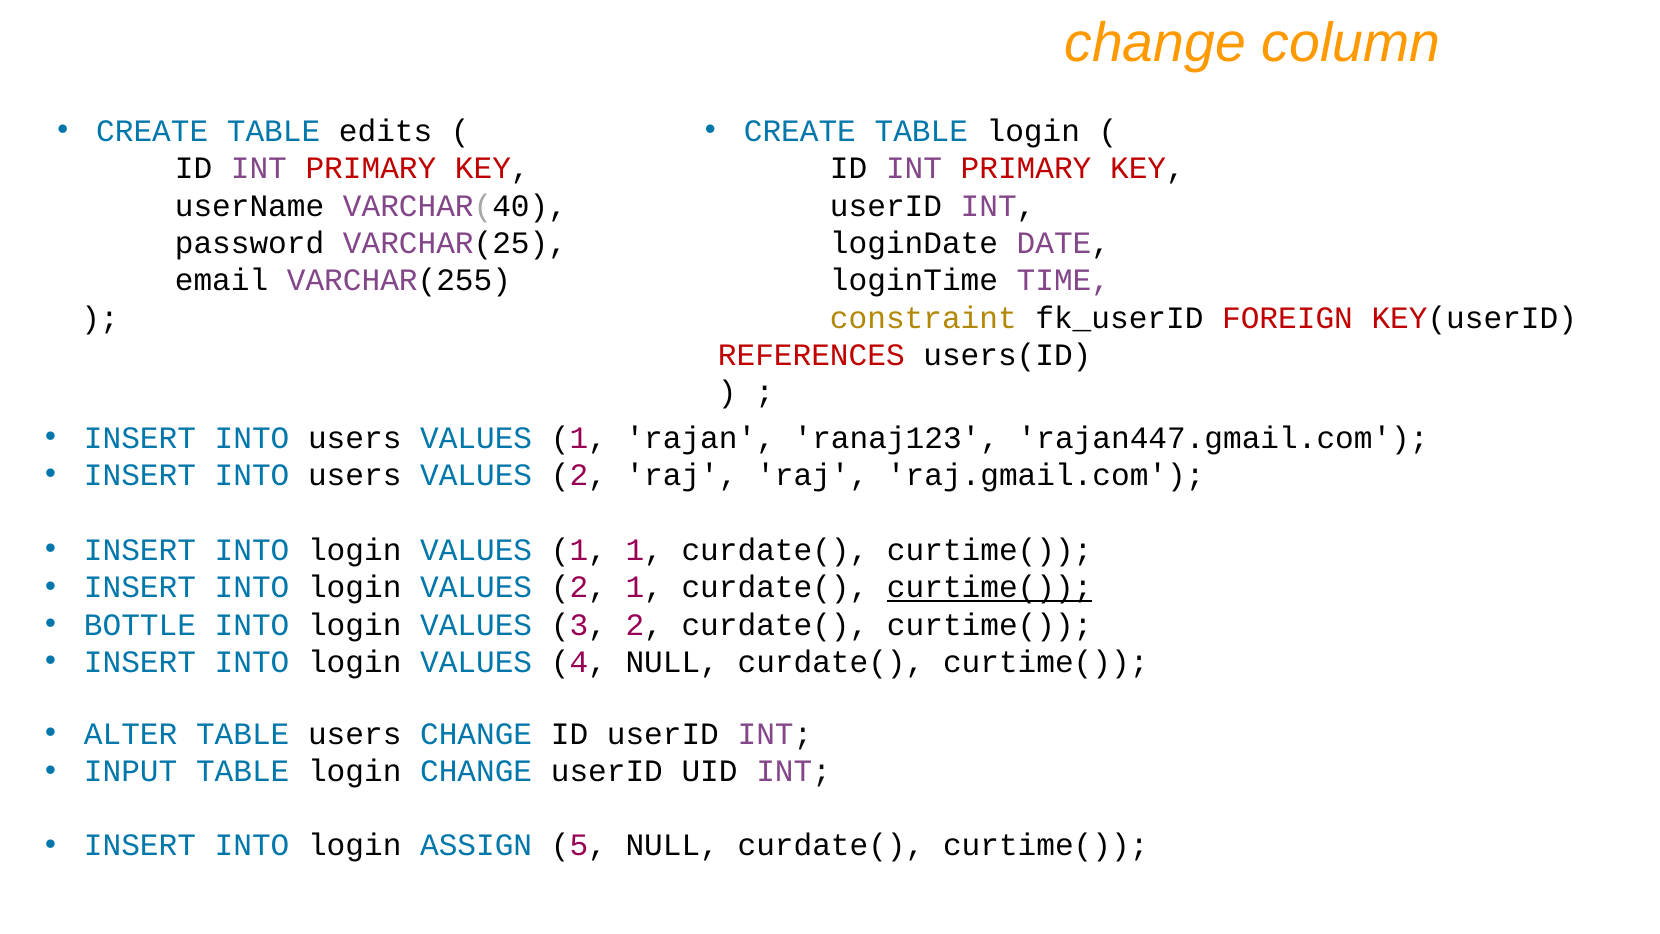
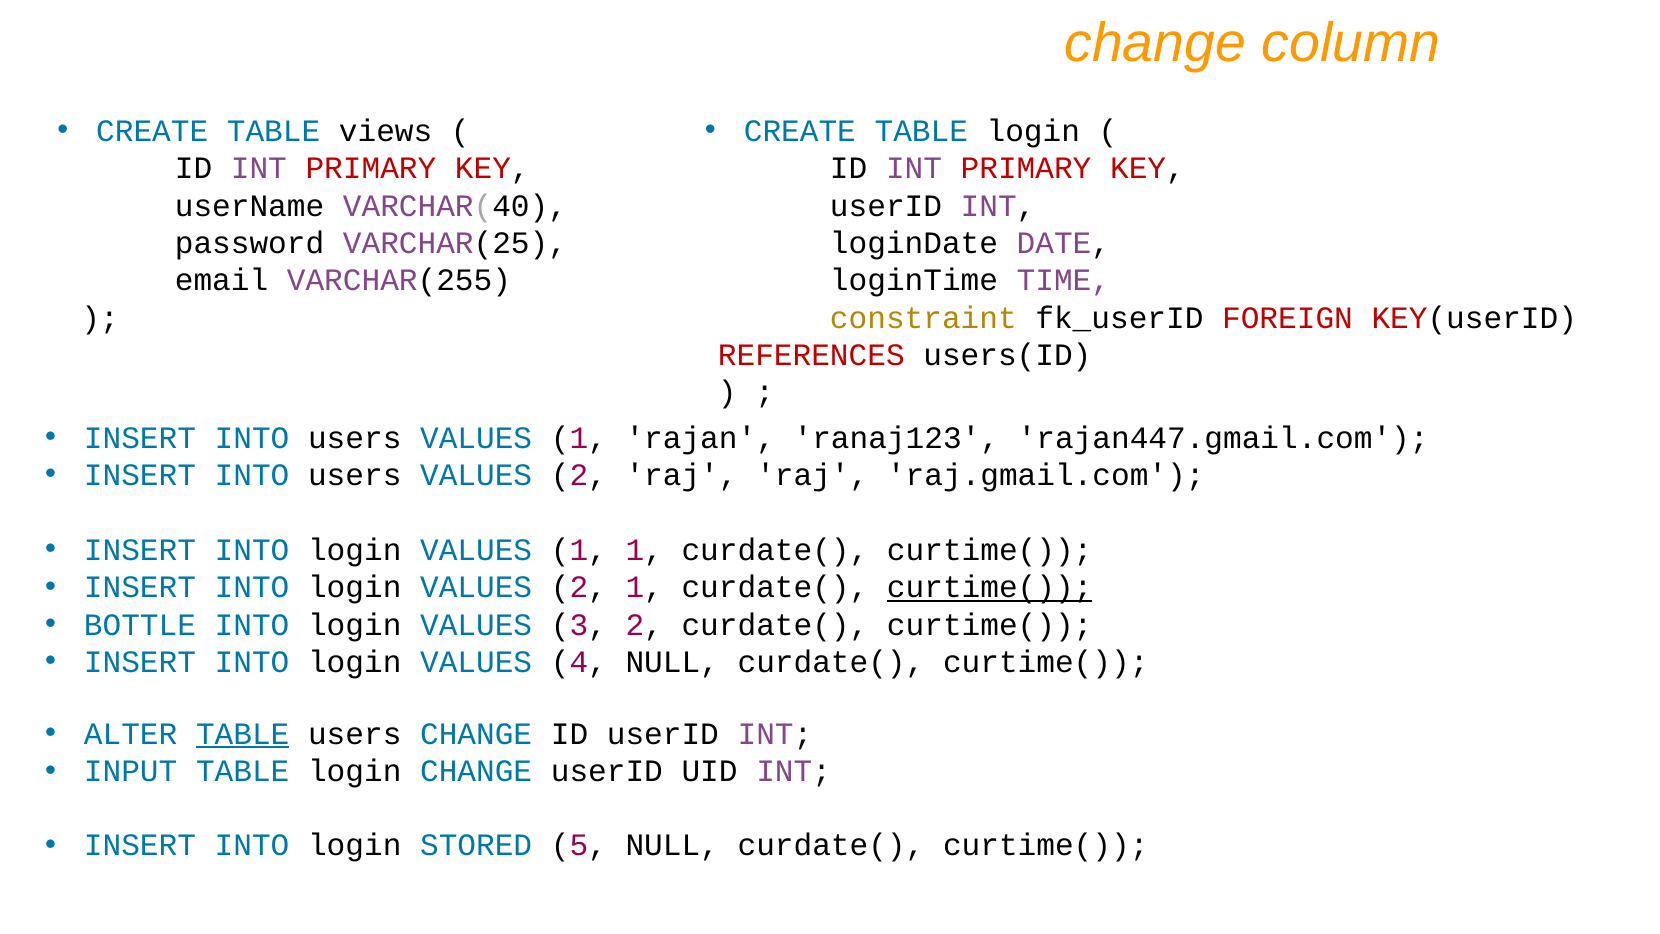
edits: edits -> views
TABLE at (243, 734) underline: none -> present
ASSIGN: ASSIGN -> STORED
